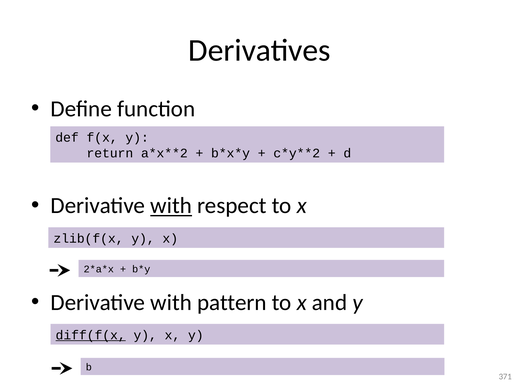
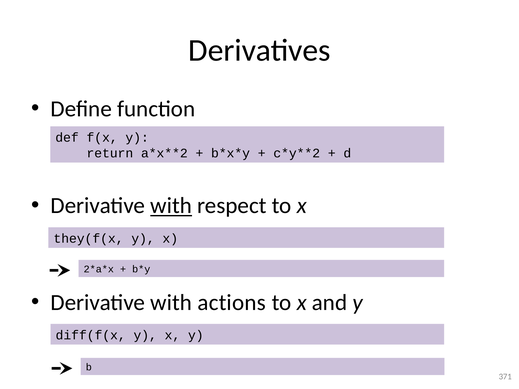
zlib(f(x: zlib(f(x -> they(f(x
pattern: pattern -> actions
diff(f(x underline: present -> none
